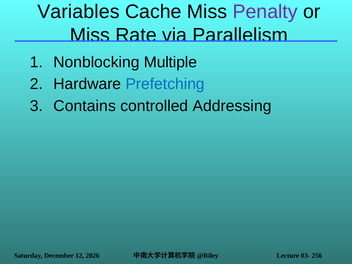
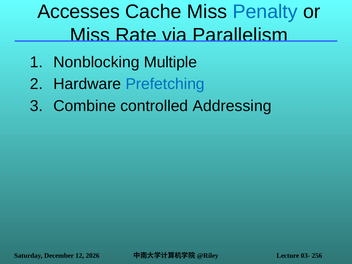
Variables: Variables -> Accesses
Penalty colour: purple -> blue
Contains: Contains -> Combine
